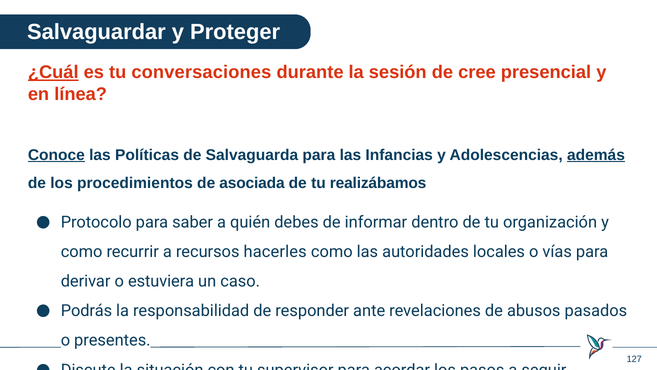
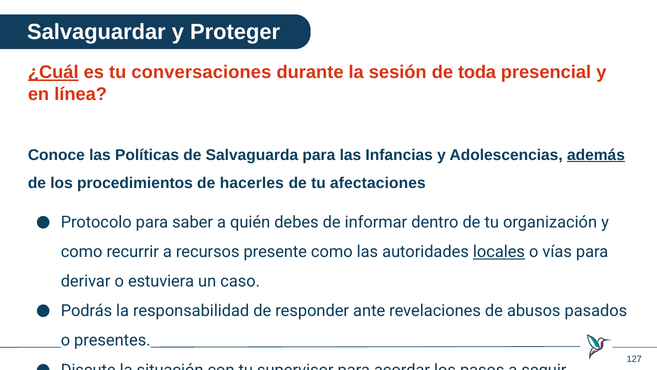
cree: cree -> toda
Conoce underline: present -> none
asociada: asociada -> hacerles
realizábamos: realizábamos -> afectaciones
hacerles: hacerles -> presente
locales underline: none -> present
